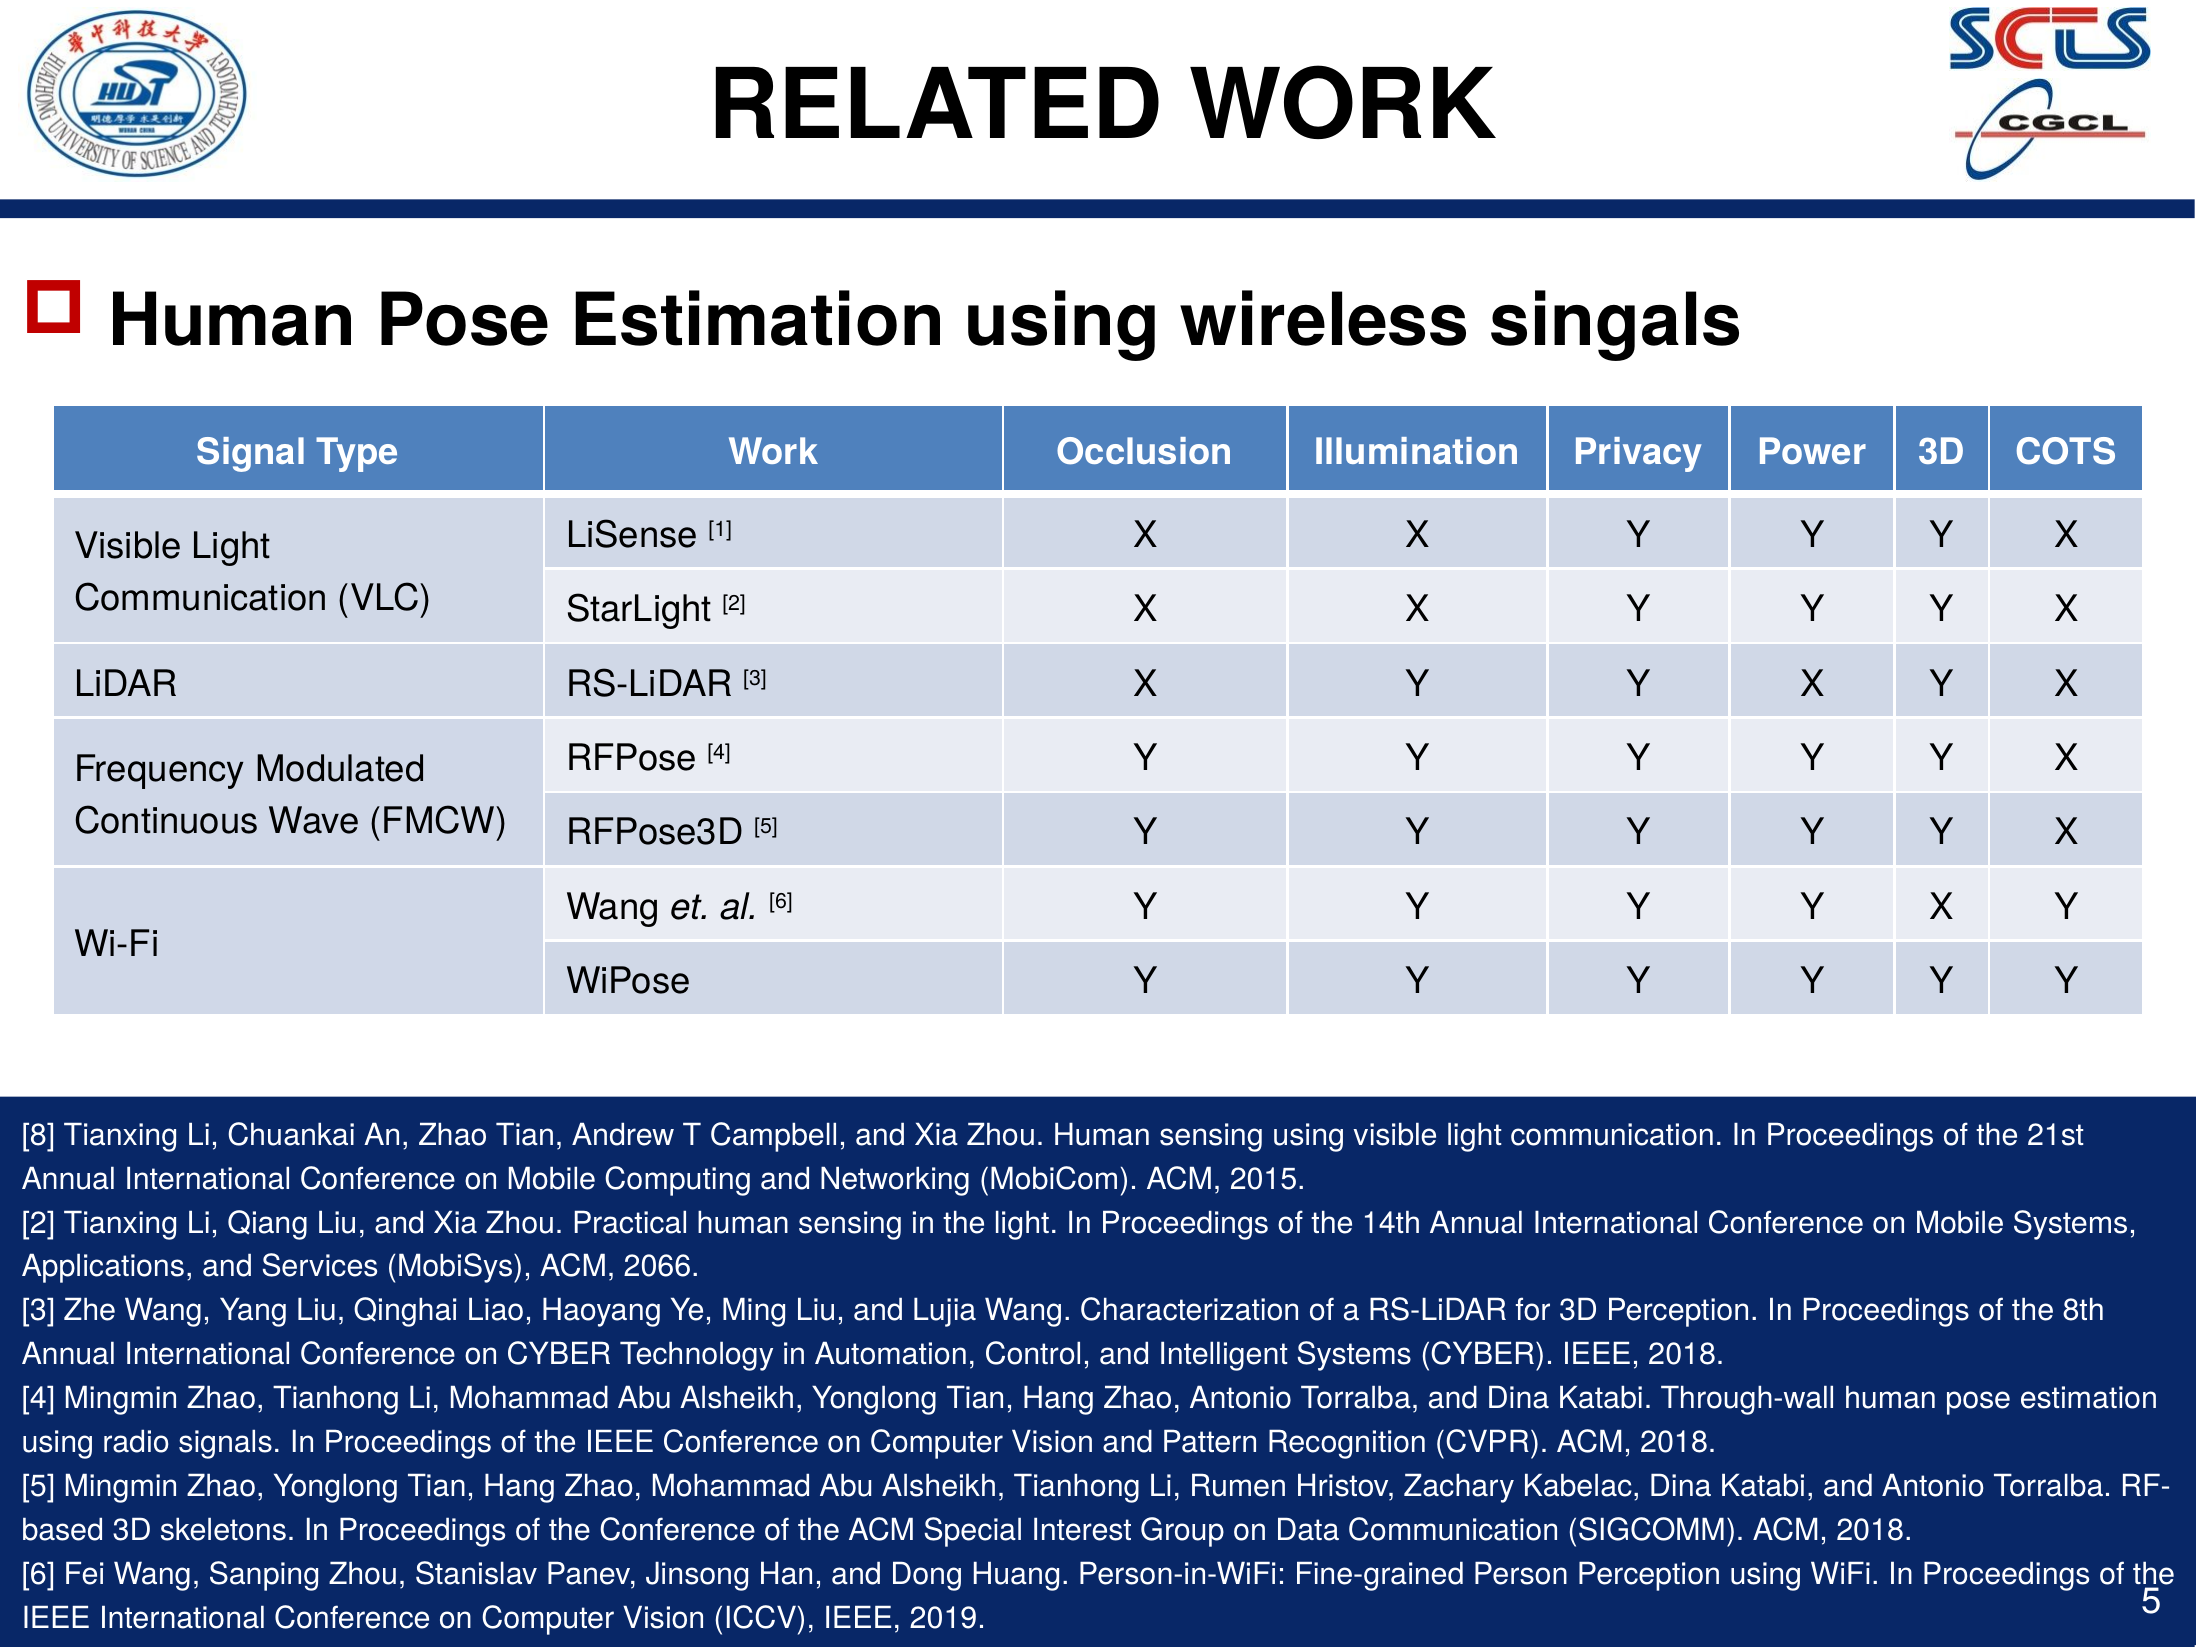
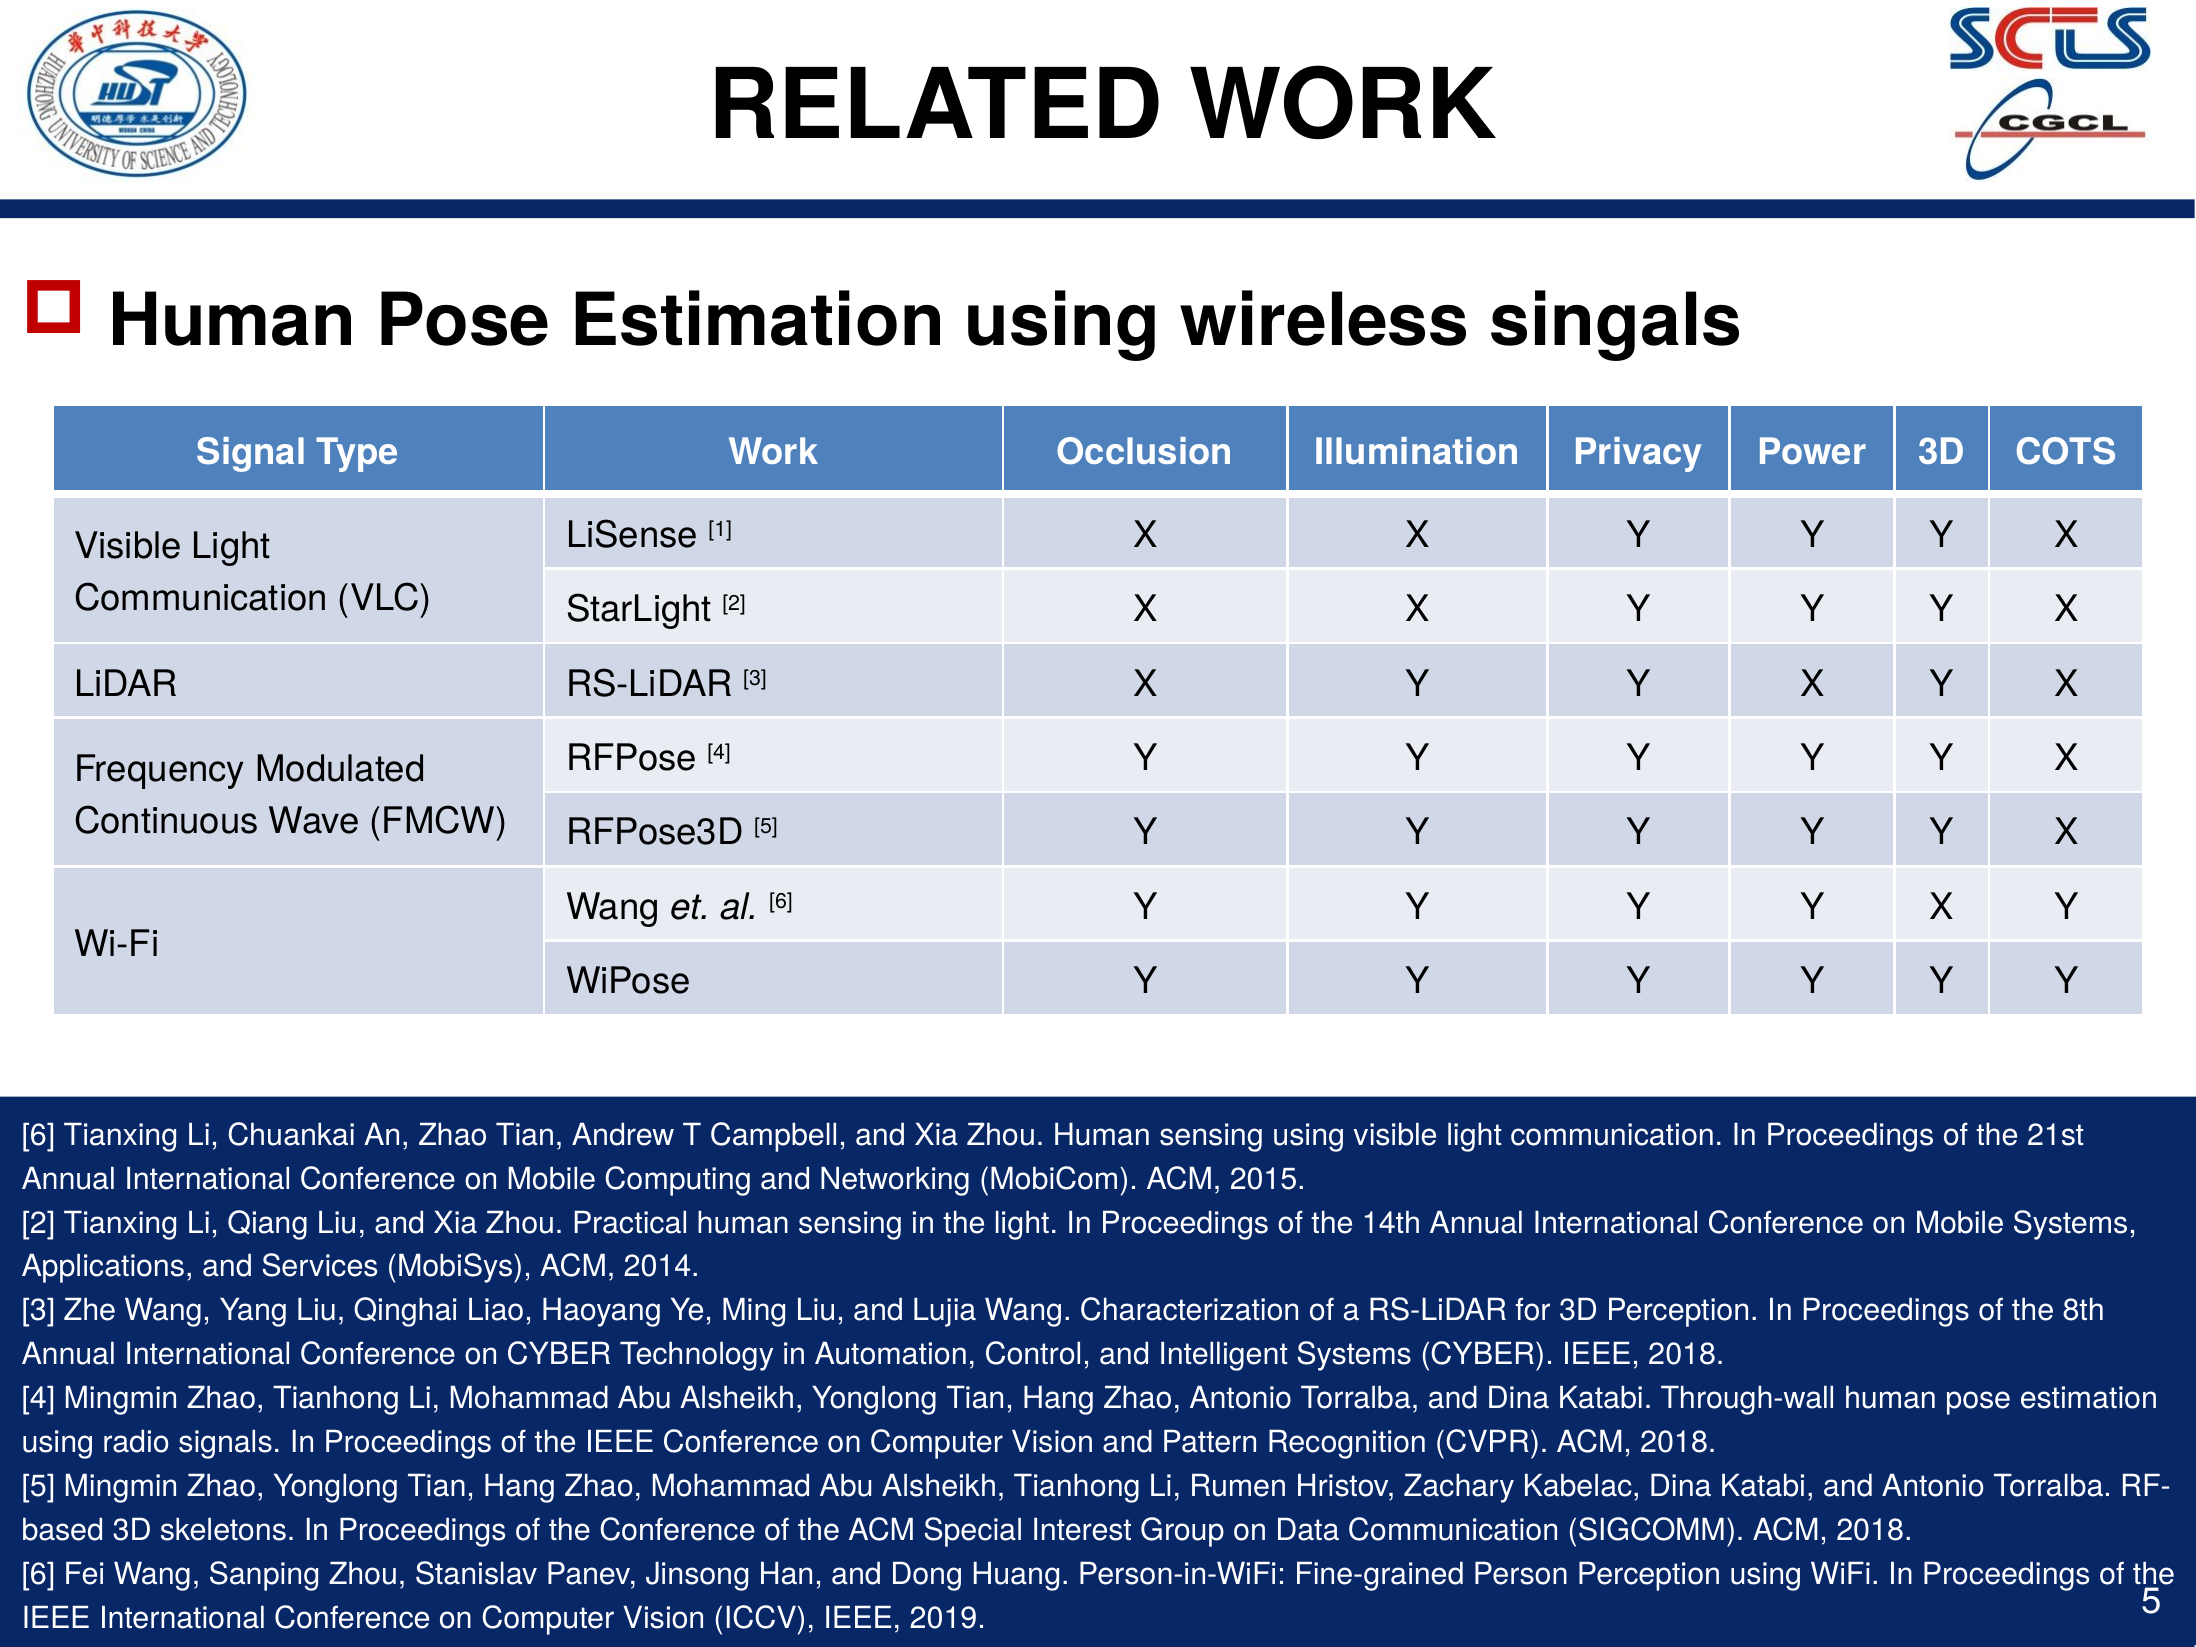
8 at (38, 1135): 8 -> 6
2066: 2066 -> 2014
